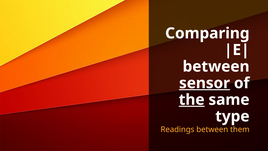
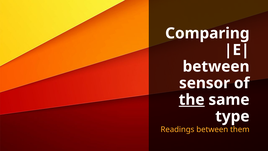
sensor underline: present -> none
